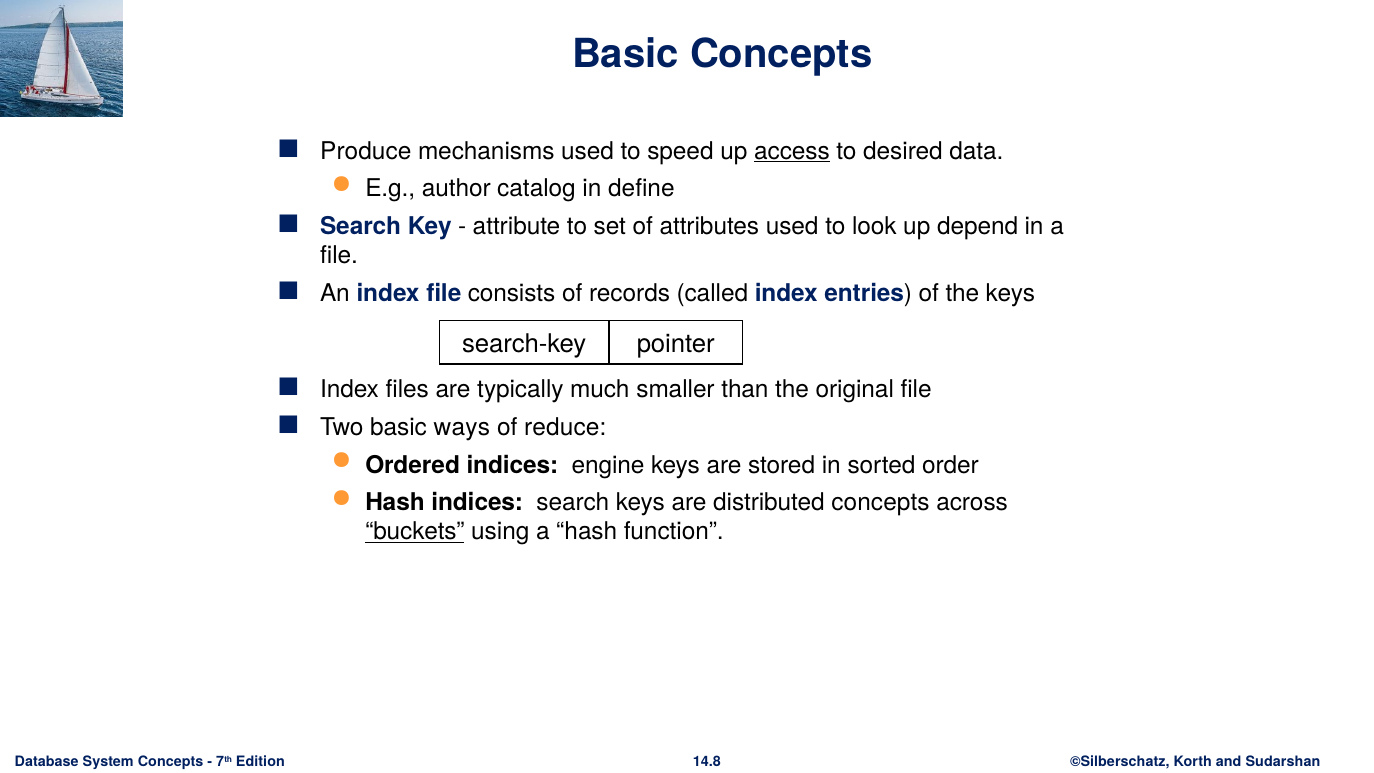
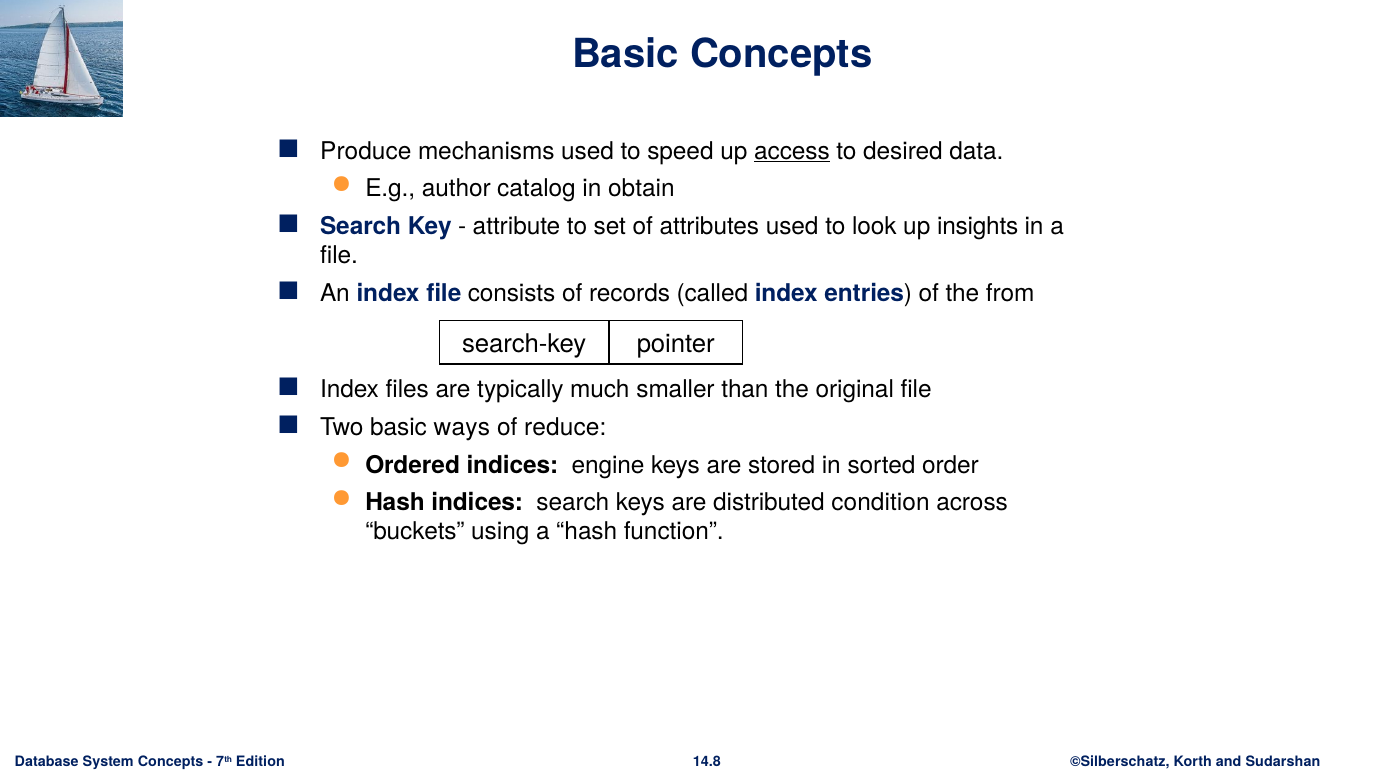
define: define -> obtain
depend: depend -> insights
the keys: keys -> from
distributed concepts: concepts -> condition
buckets underline: present -> none
